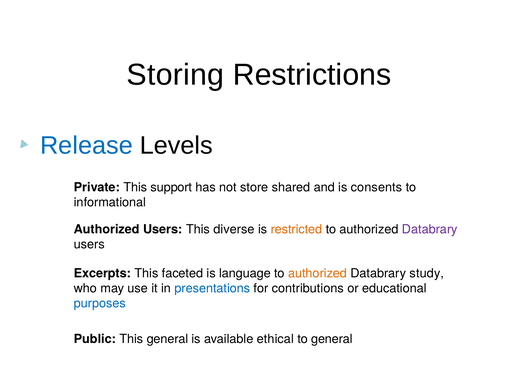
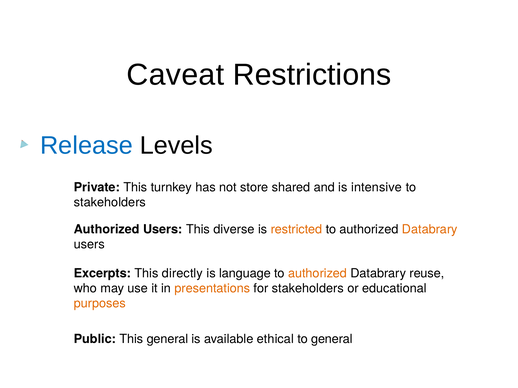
Storing: Storing -> Caveat
support: support -> turnkey
consents: consents -> intensive
informational at (110, 203): informational -> stakeholders
Databrary at (430, 230) colour: purple -> orange
faceted: faceted -> directly
study: study -> reuse
presentations colour: blue -> orange
for contributions: contributions -> stakeholders
purposes colour: blue -> orange
